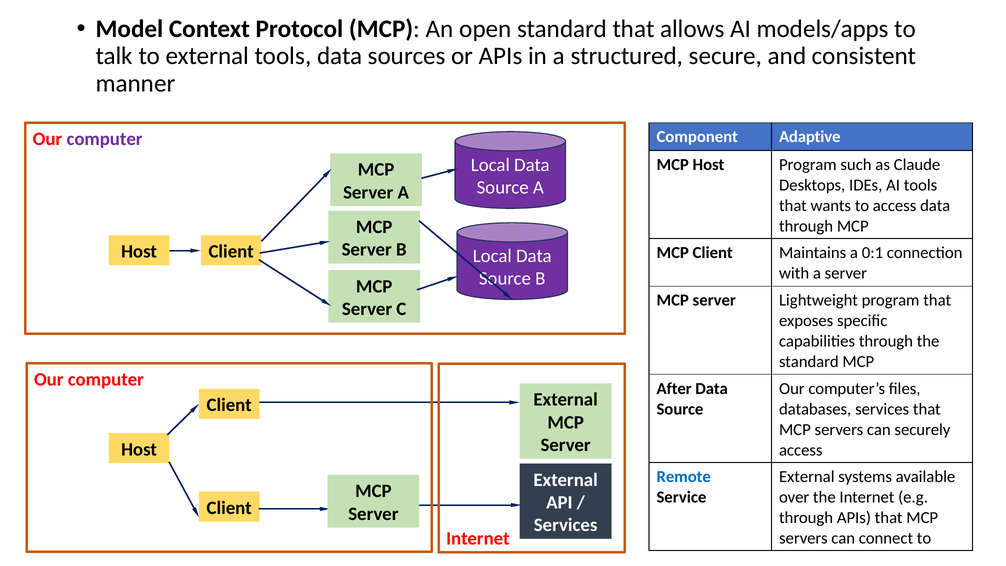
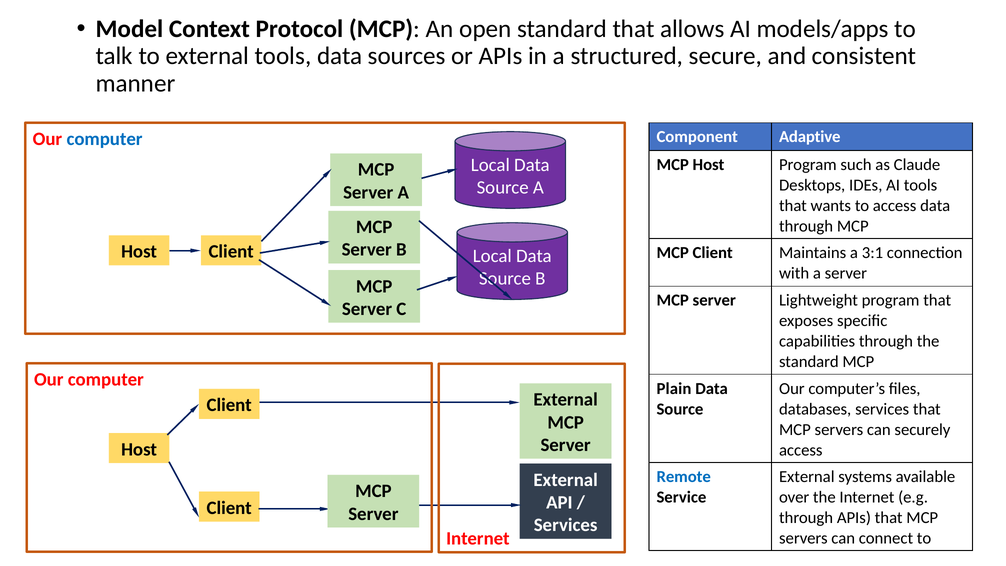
computer at (105, 139) colour: purple -> blue
0:1: 0:1 -> 3:1
After: After -> Plain
